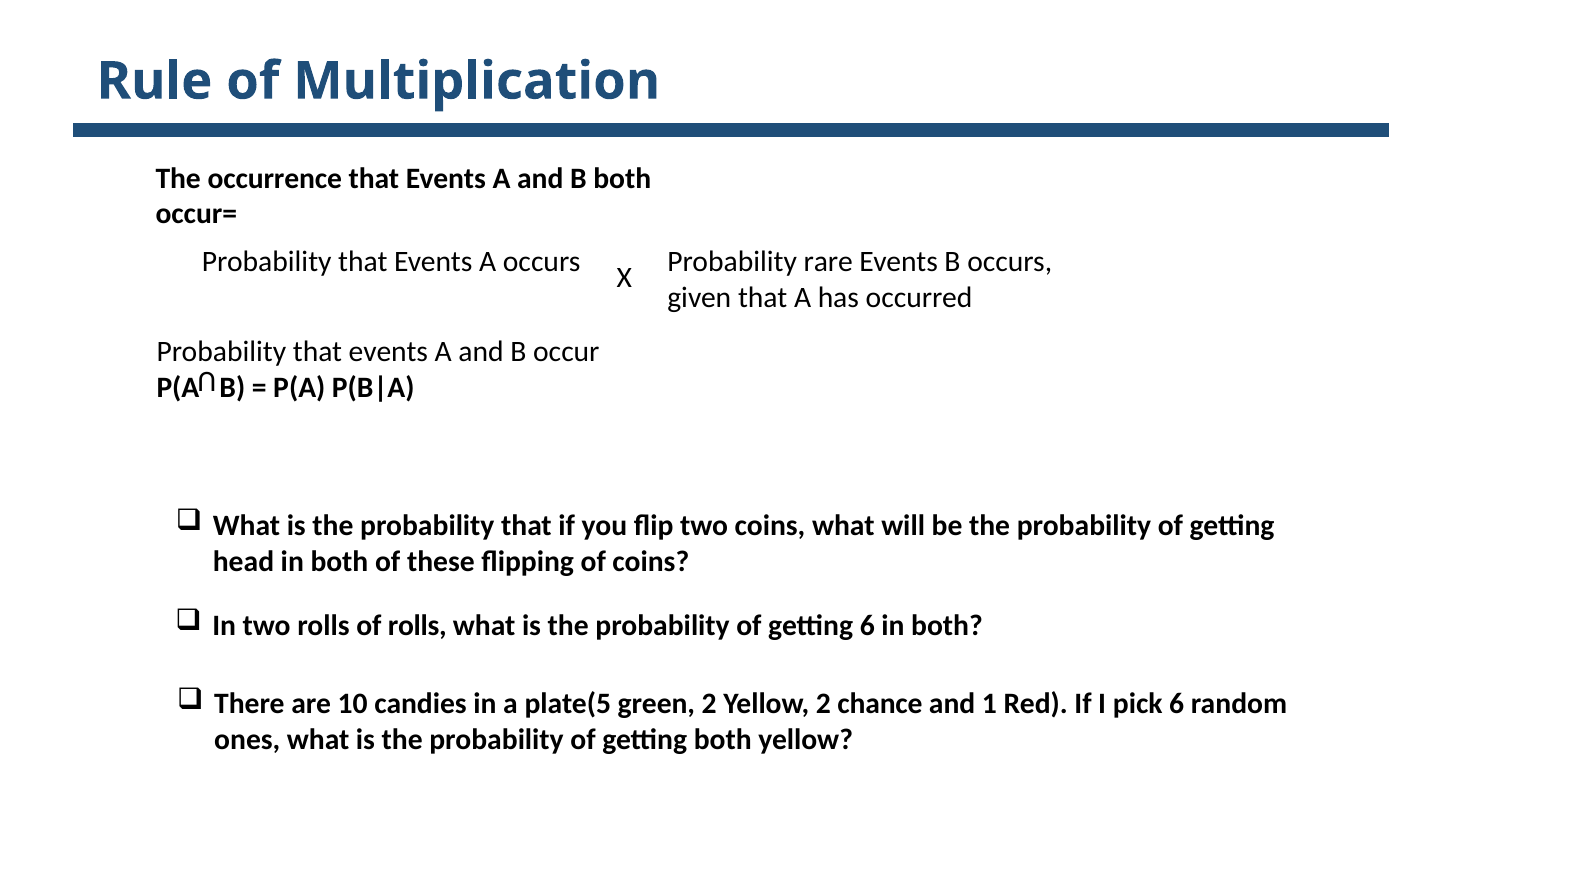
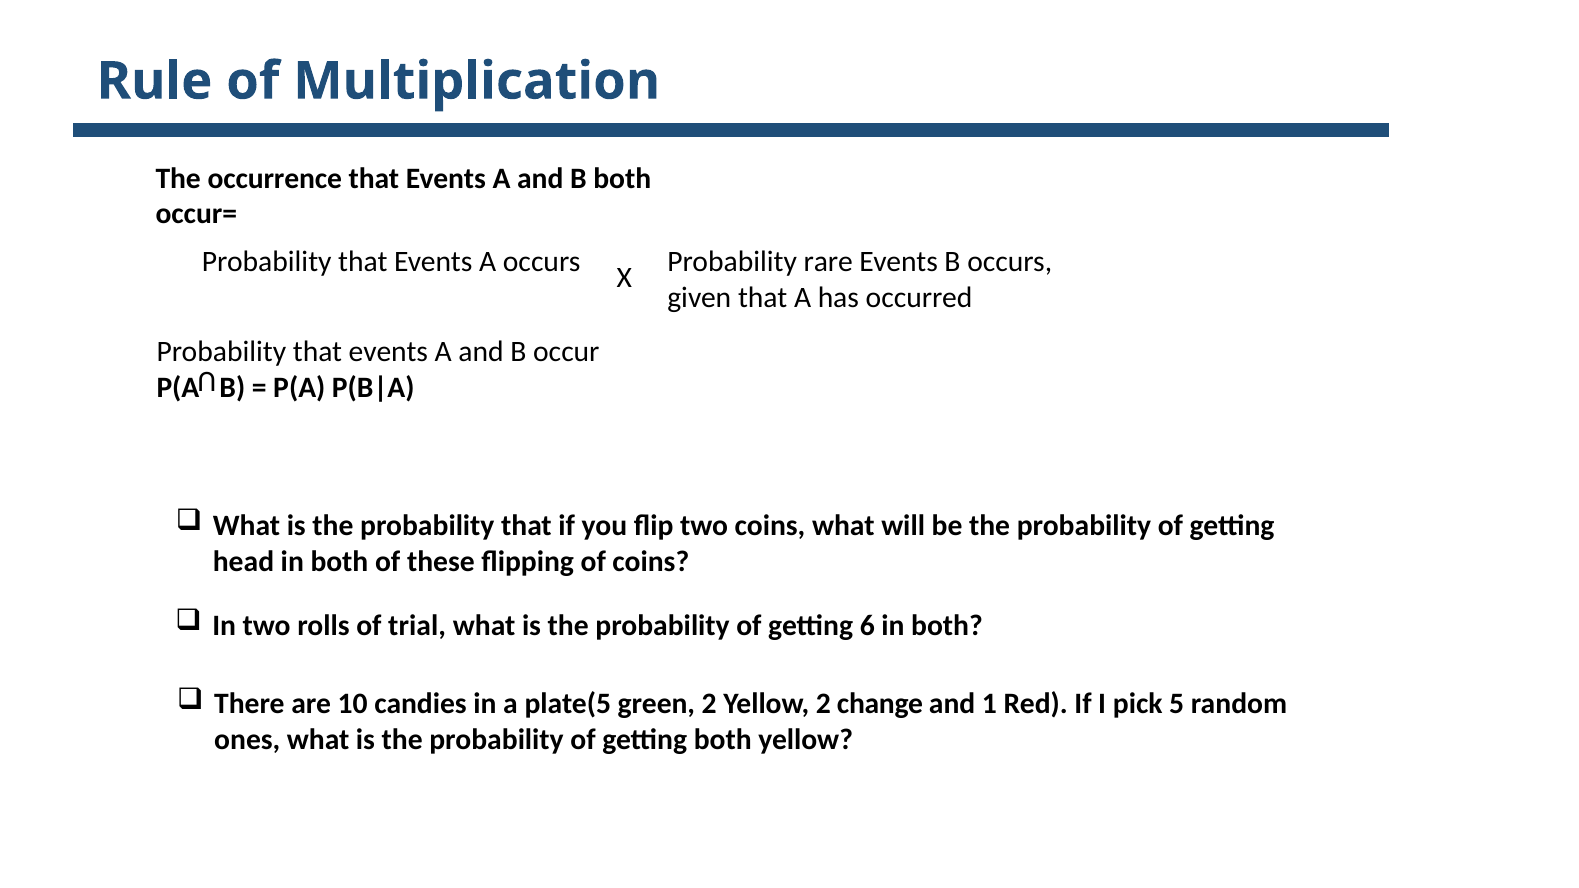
of rolls: rolls -> trial
chance: chance -> change
pick 6: 6 -> 5
